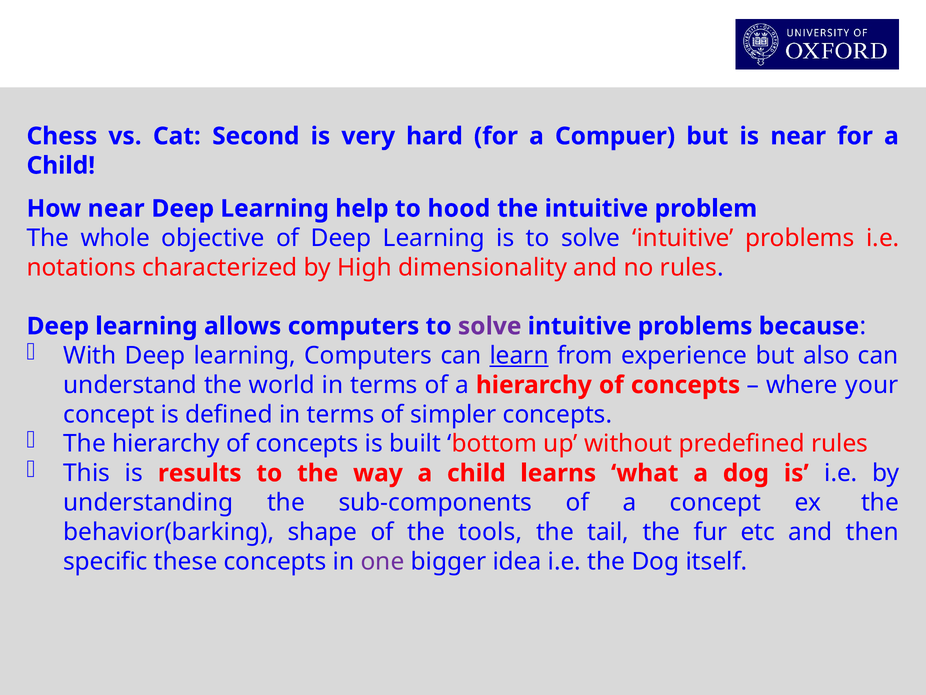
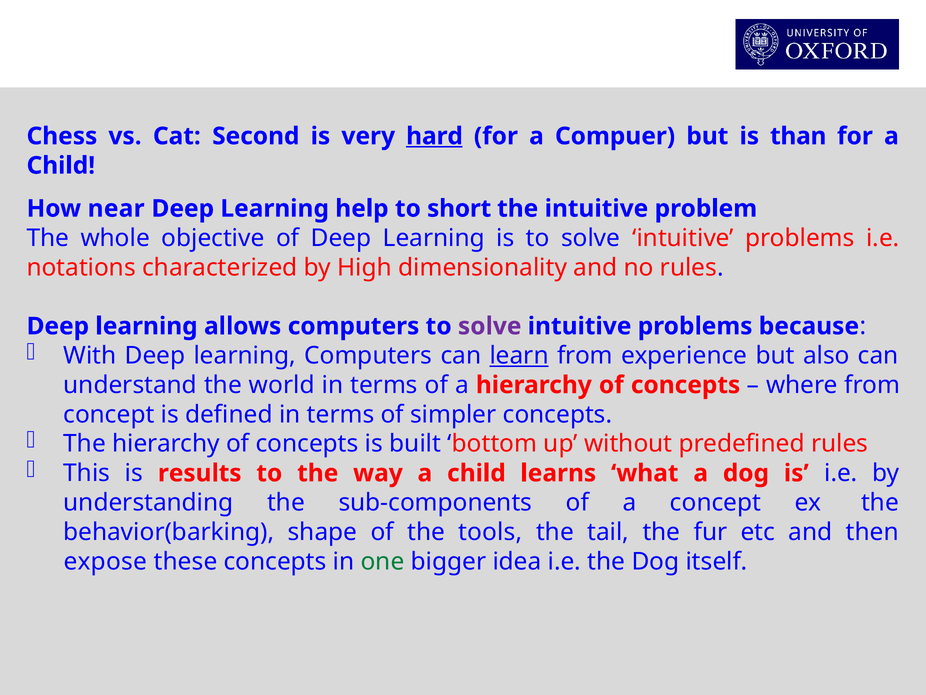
hard underline: none -> present
is near: near -> than
hood: hood -> short
where your: your -> from
specific: specific -> expose
one colour: purple -> green
